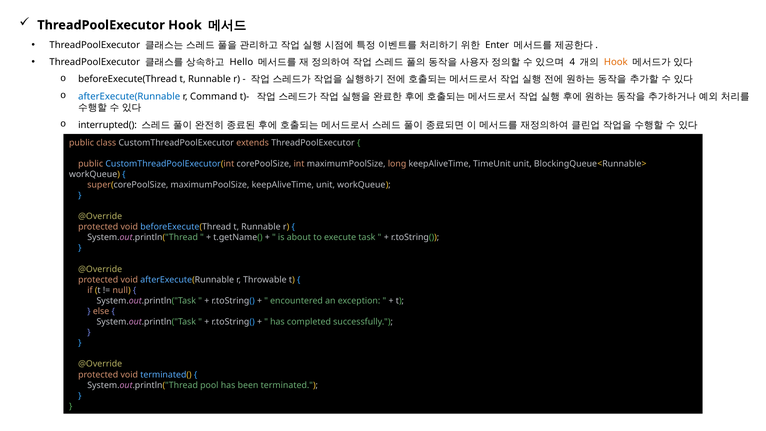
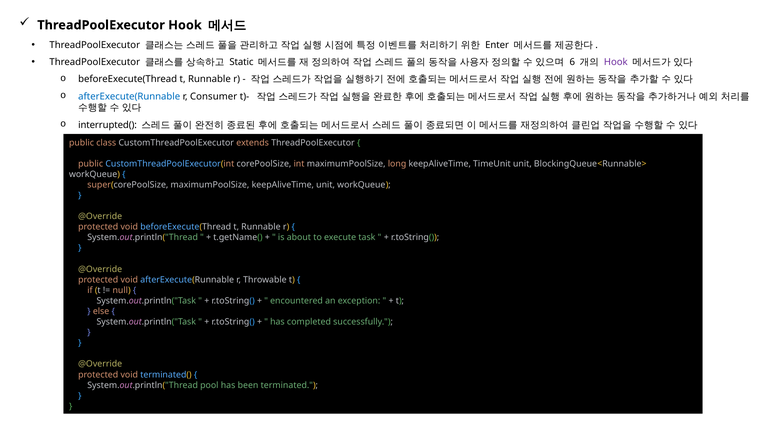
Hello: Hello -> Static
4: 4 -> 6
Hook at (616, 62) colour: orange -> purple
Command: Command -> Consumer
